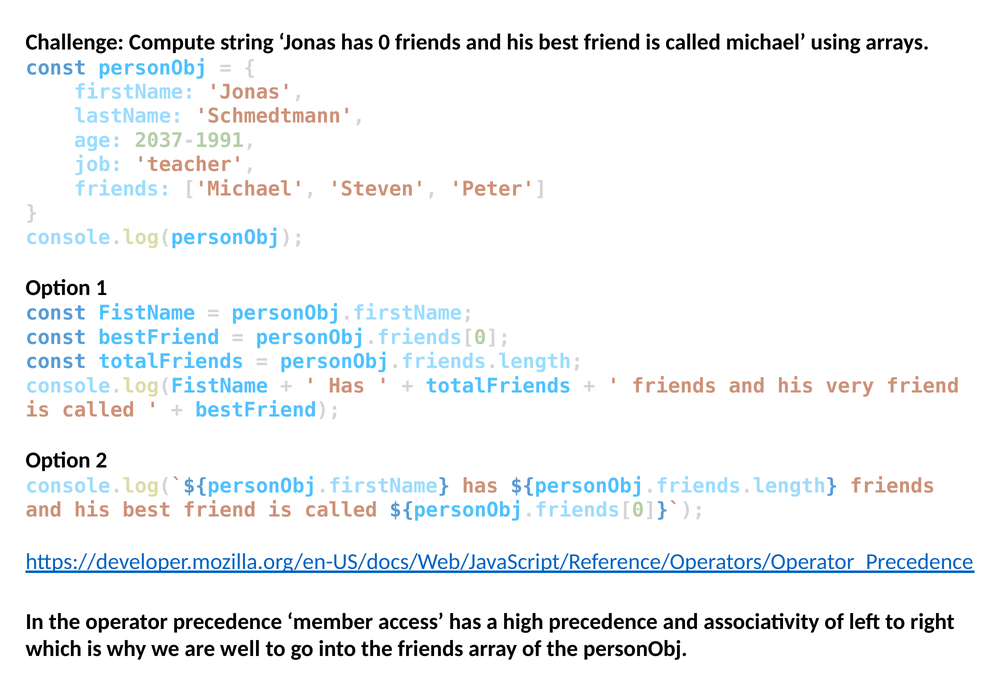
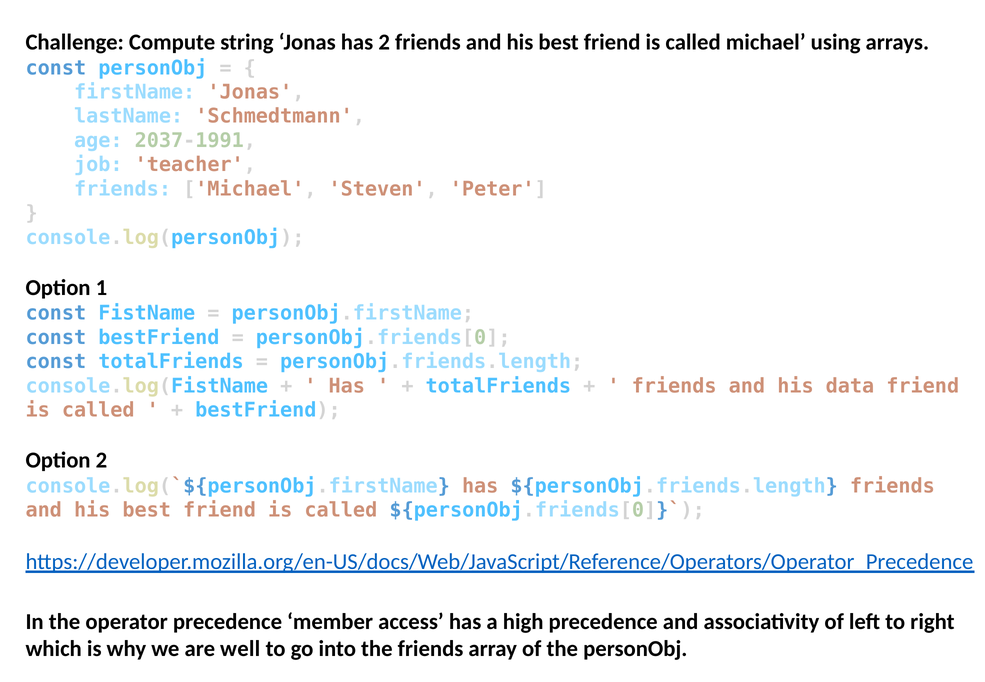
has 0: 0 -> 2
very: very -> data
